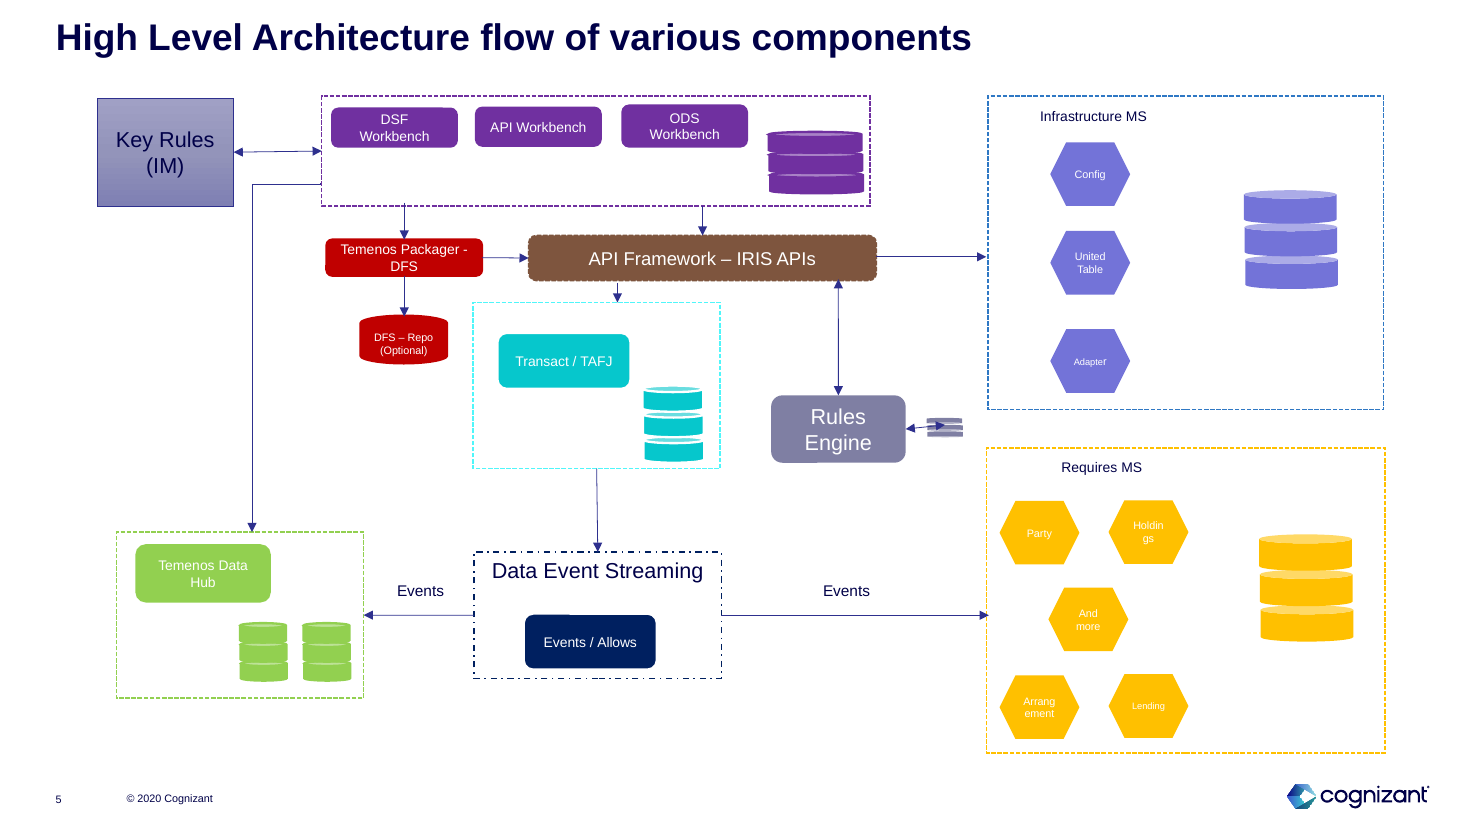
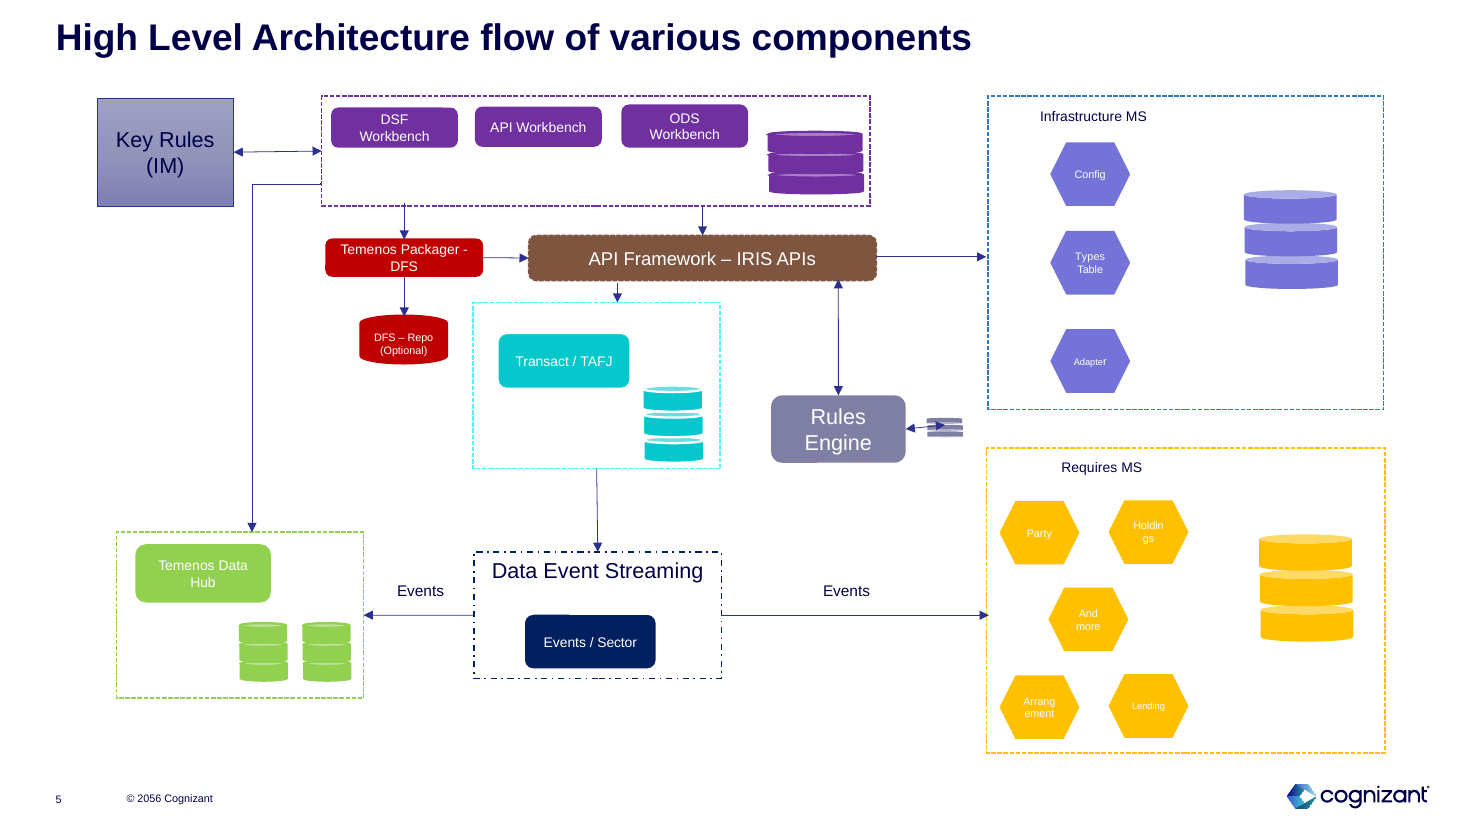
United: United -> Types
Allows: Allows -> Sector
2020: 2020 -> 2056
